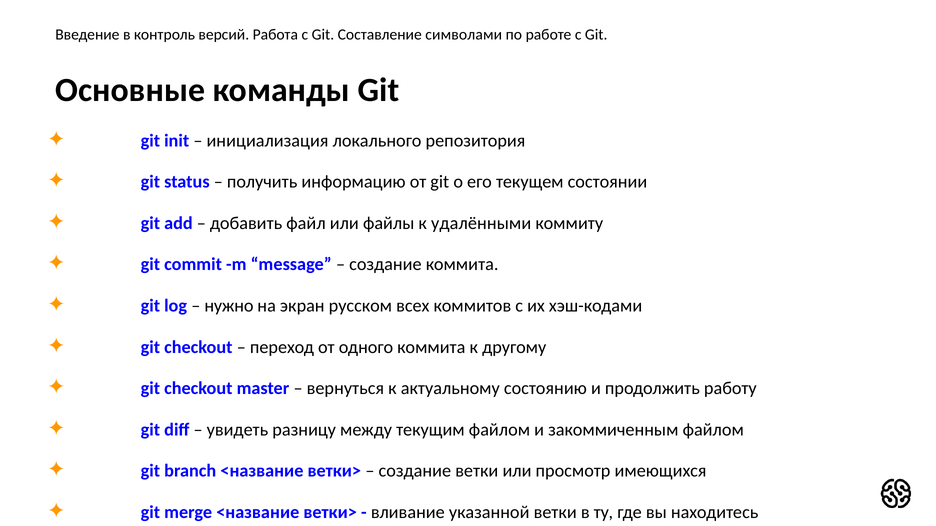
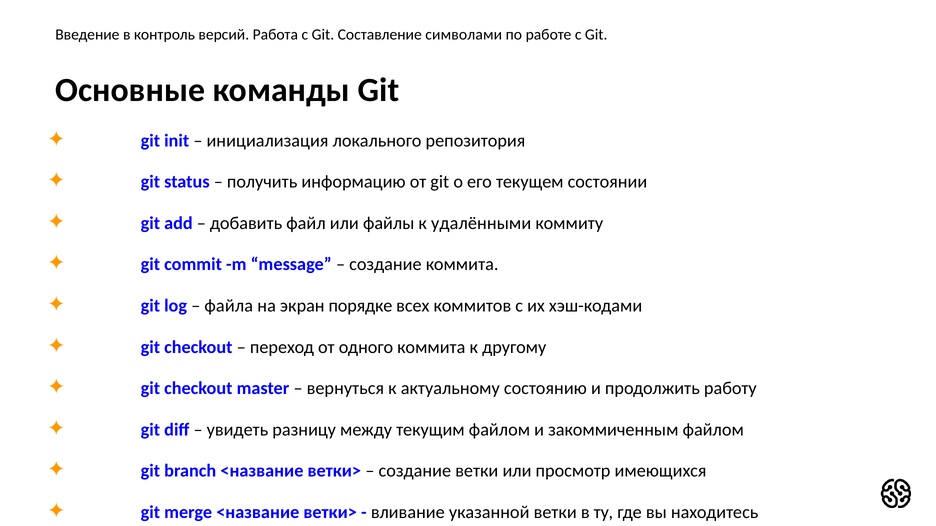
нужно: нужно -> файла
русском: русском -> порядке
